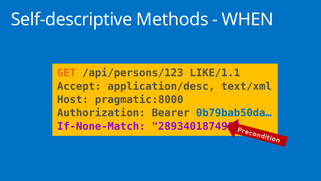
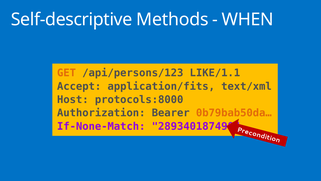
application/desc: application/desc -> application/fits
pragmatic:8000: pragmatic:8000 -> protocols:8000
0b79bab50da… colour: blue -> orange
